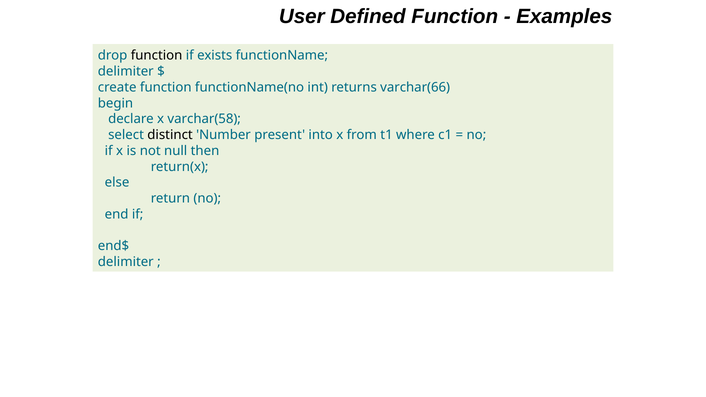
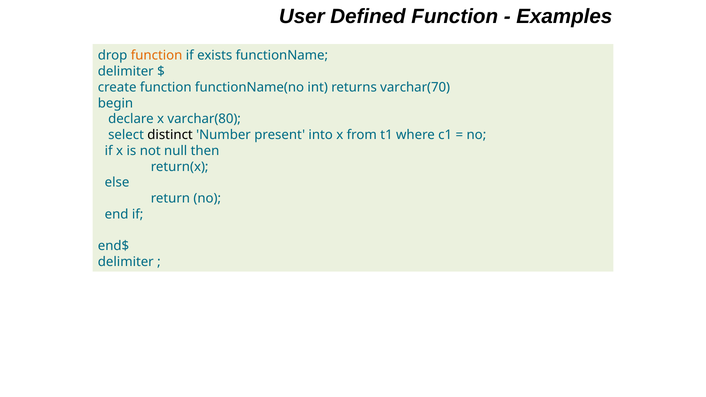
function at (157, 56) colour: black -> orange
varchar(66: varchar(66 -> varchar(70
varchar(58: varchar(58 -> varchar(80
